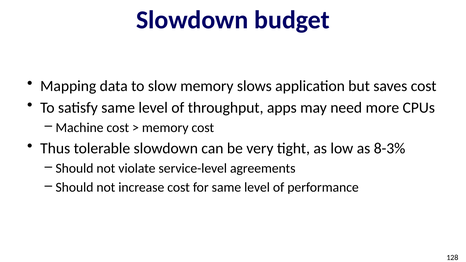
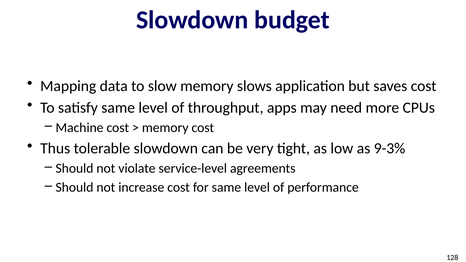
8-3%: 8-3% -> 9-3%
